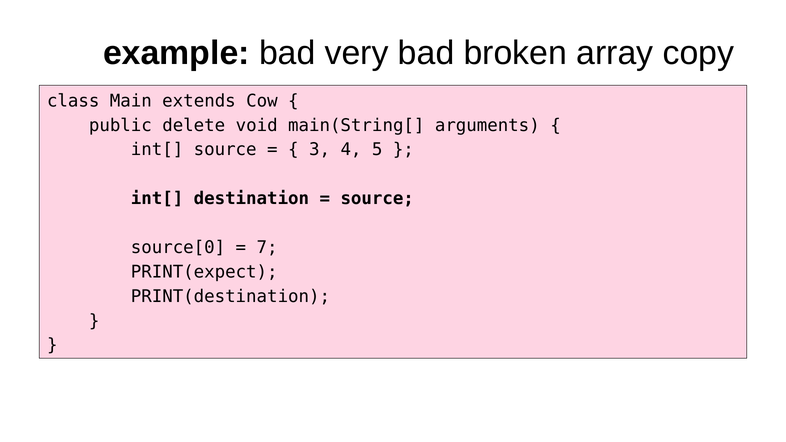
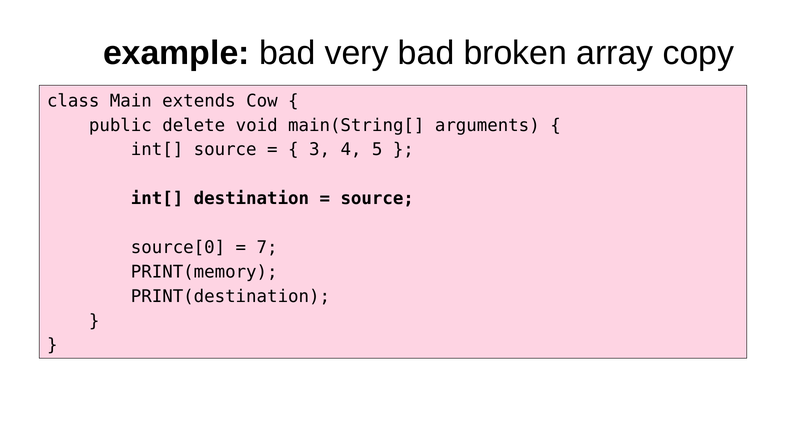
PRINT(expect: PRINT(expect -> PRINT(memory
